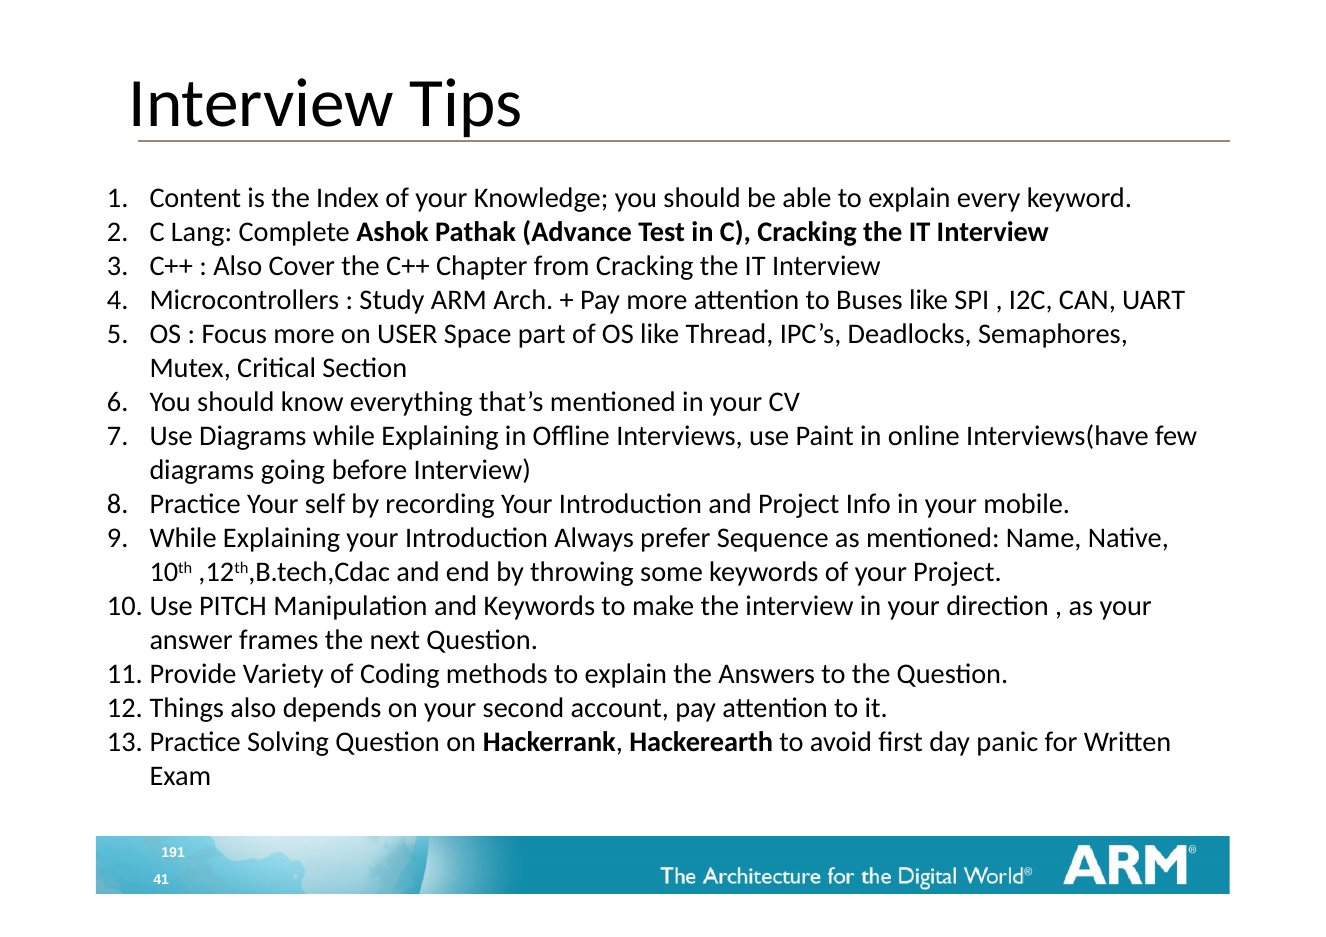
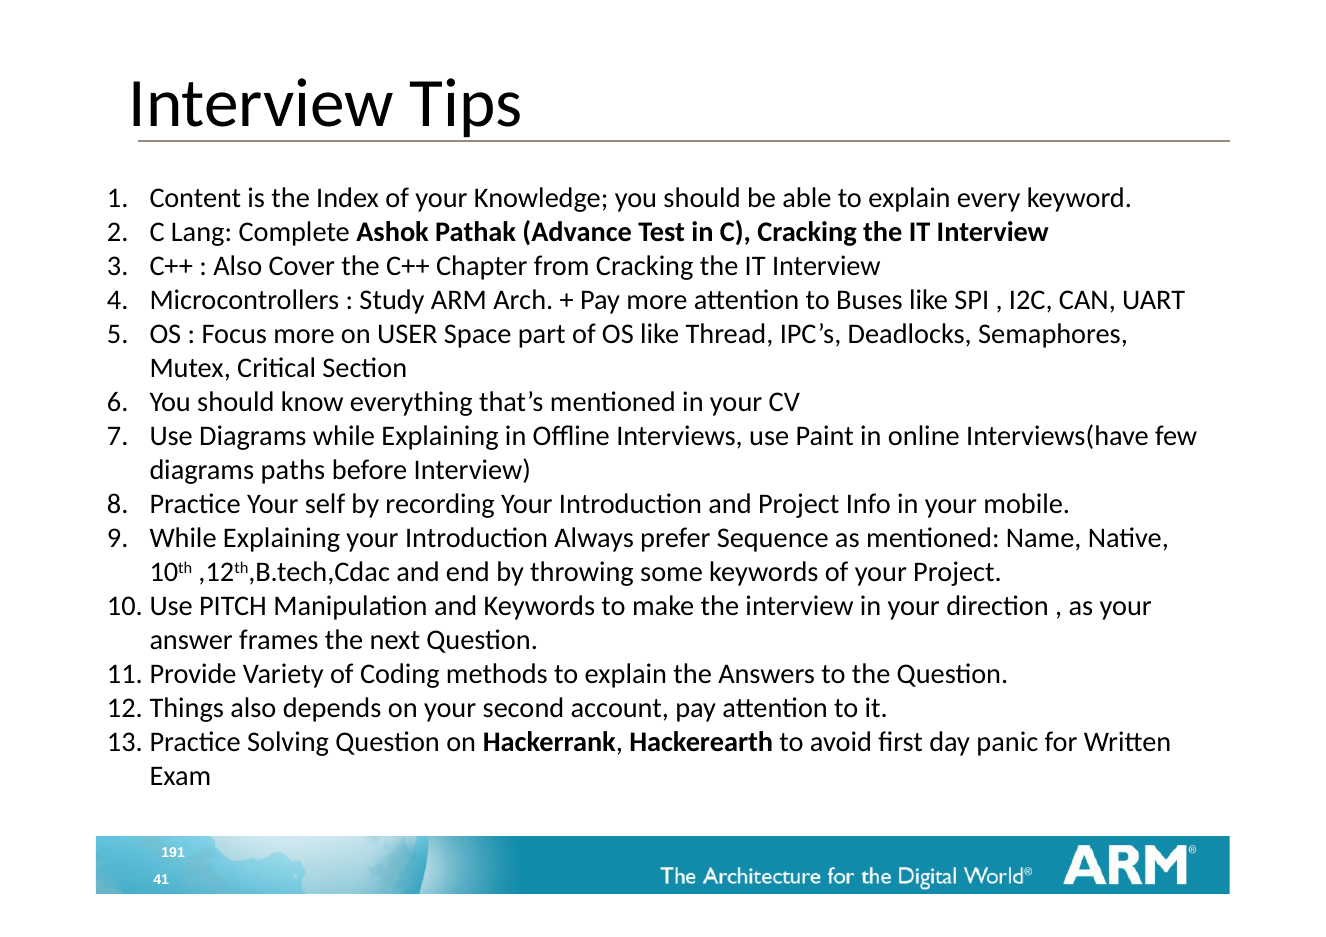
going: going -> paths
